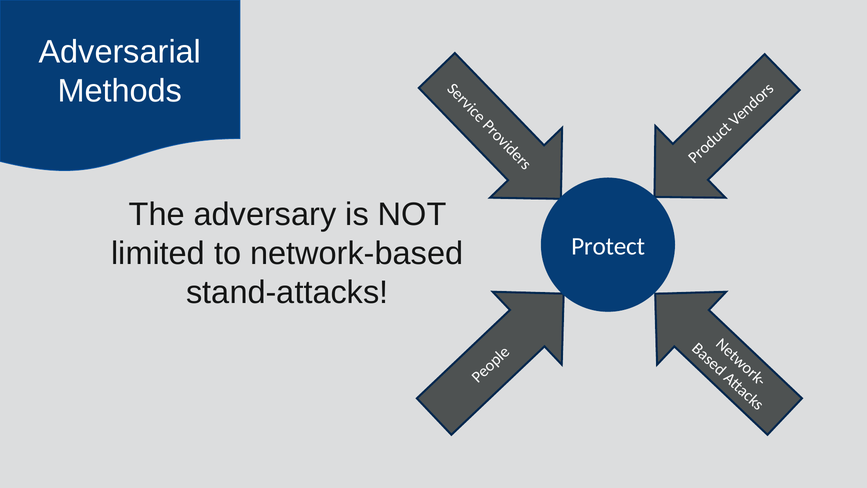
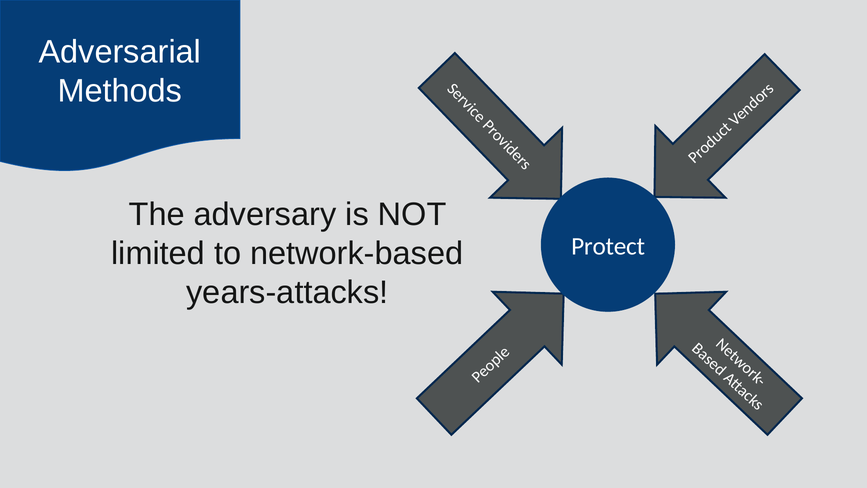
stand-attacks: stand-attacks -> years-attacks
